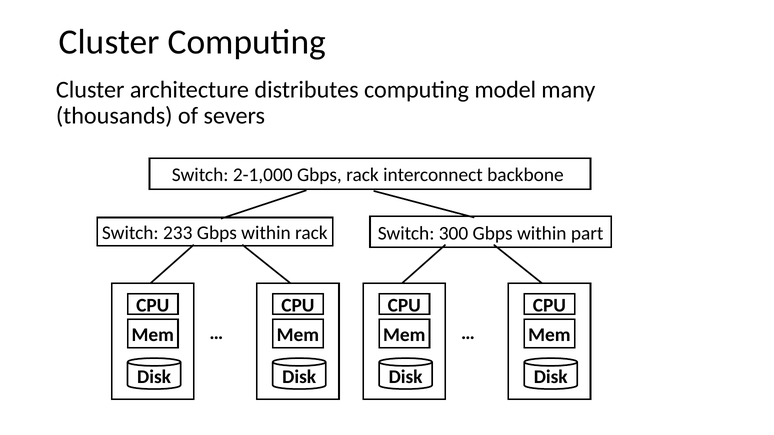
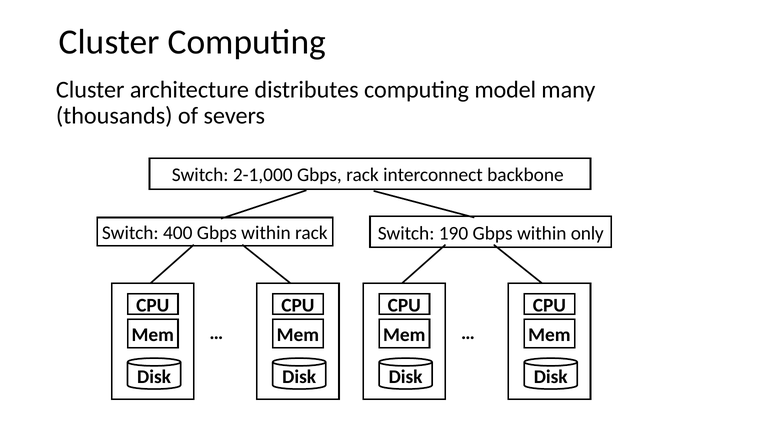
233: 233 -> 400
300: 300 -> 190
part: part -> only
